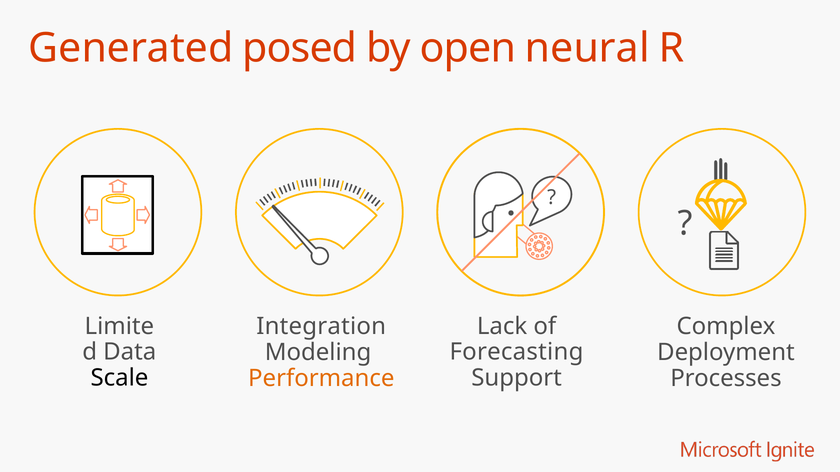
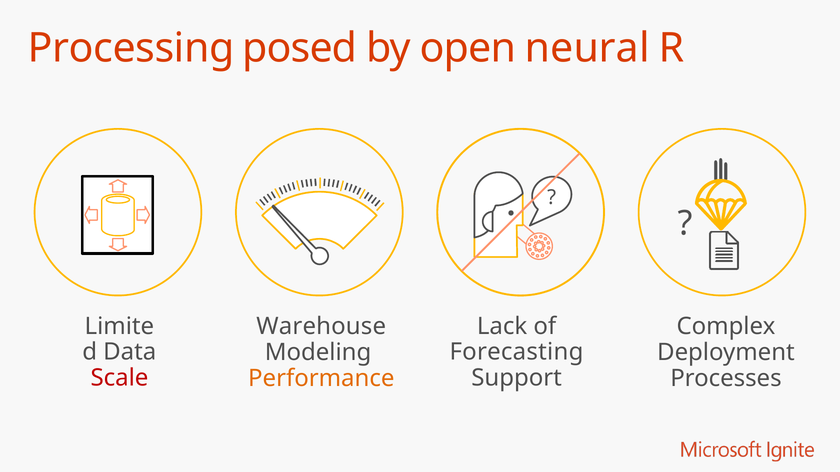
Generated: Generated -> Processing
Integration: Integration -> Warehouse
Scale colour: black -> red
